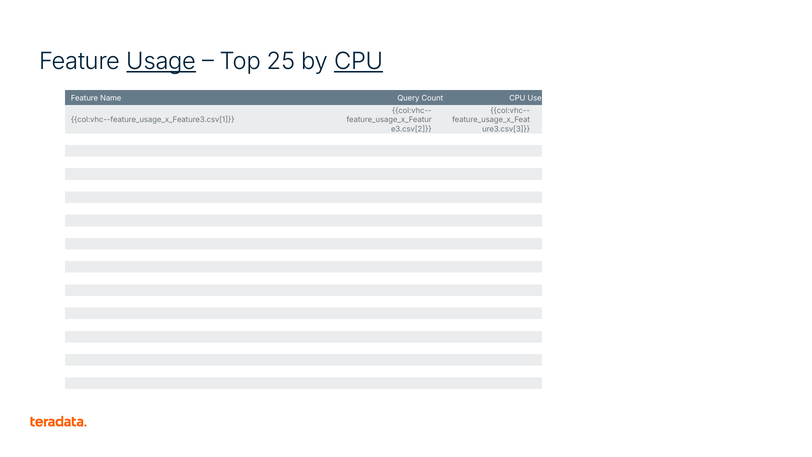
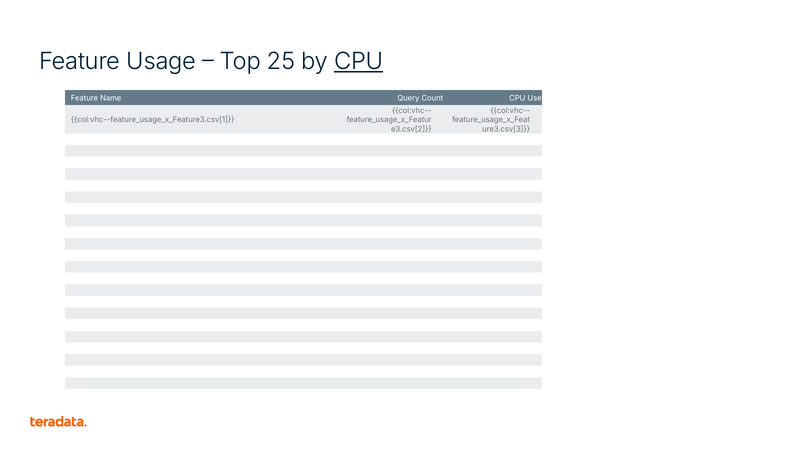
Usage underline: present -> none
